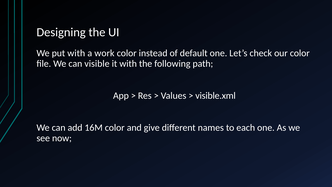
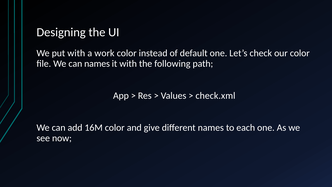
can visible: visible -> names
visible.xml: visible.xml -> check.xml
